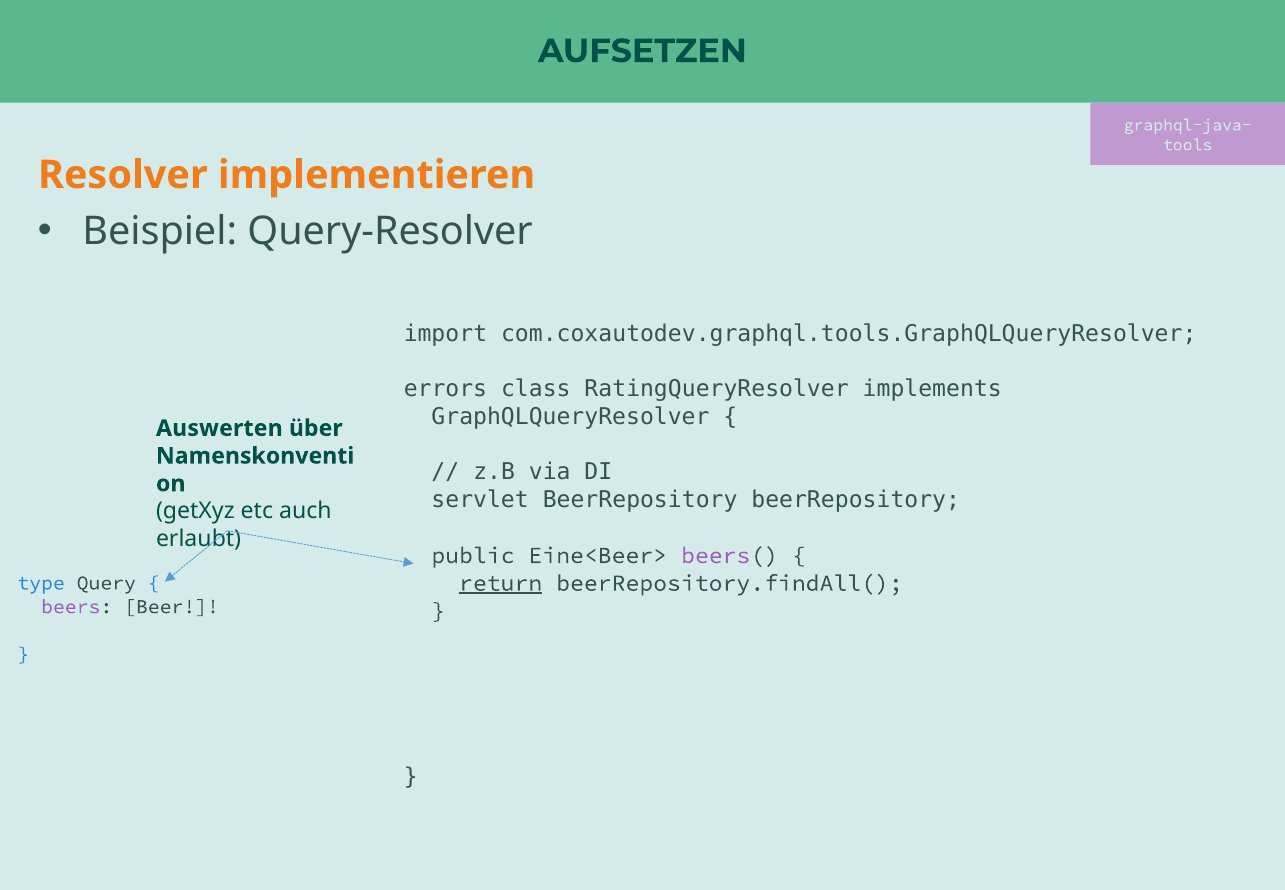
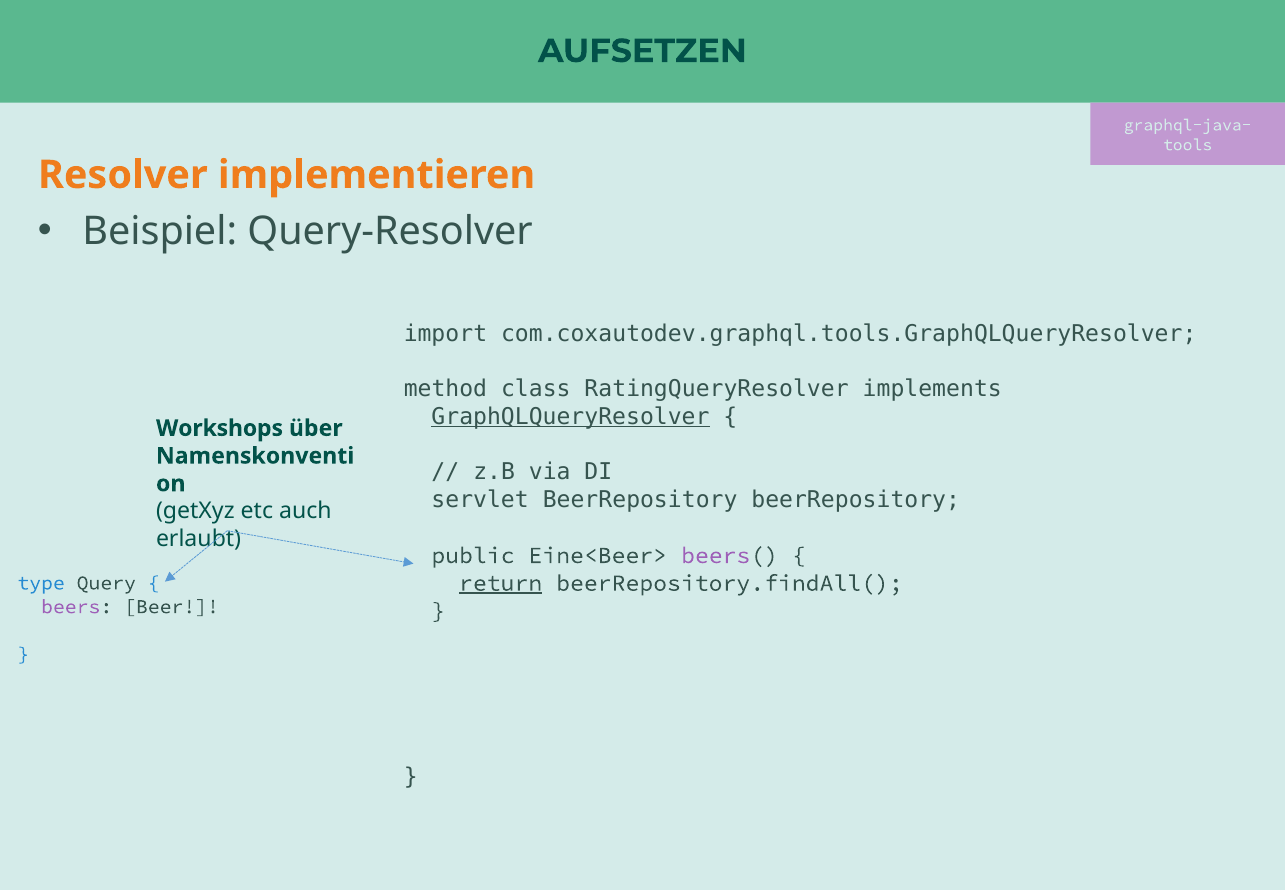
errors: errors -> method
GraphQLQueryResolver underline: none -> present
Auswerten: Auswerten -> Workshops
